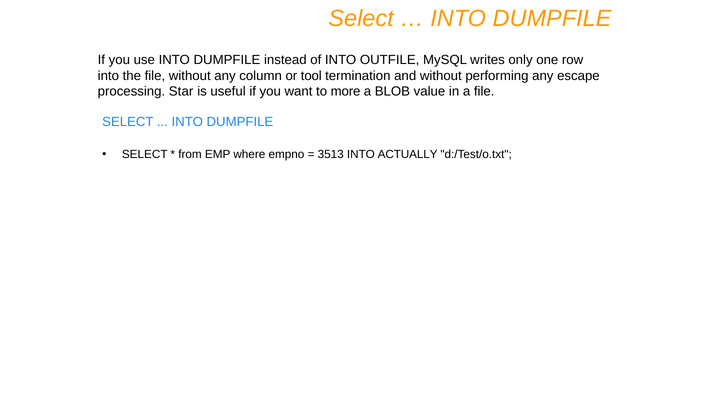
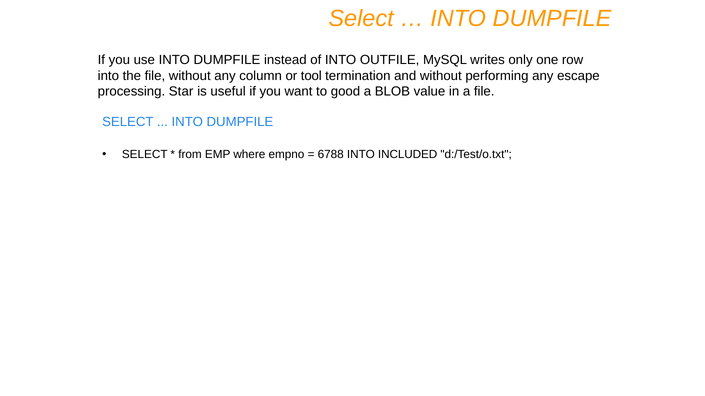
more: more -> good
3513: 3513 -> 6788
ACTUALLY: ACTUALLY -> INCLUDED
